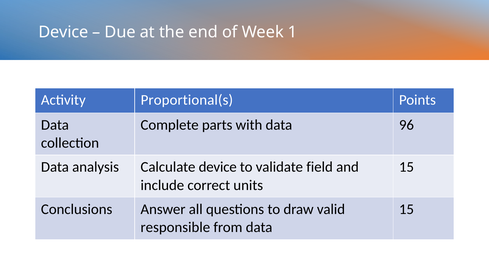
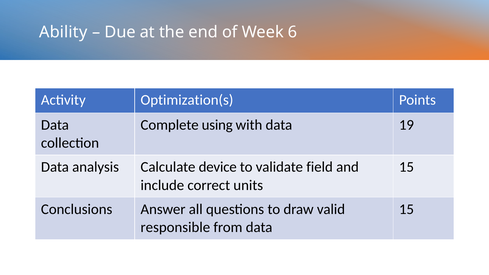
Device at (63, 32): Device -> Ability
1: 1 -> 6
Proportional(s: Proportional(s -> Optimization(s
parts: parts -> using
96: 96 -> 19
